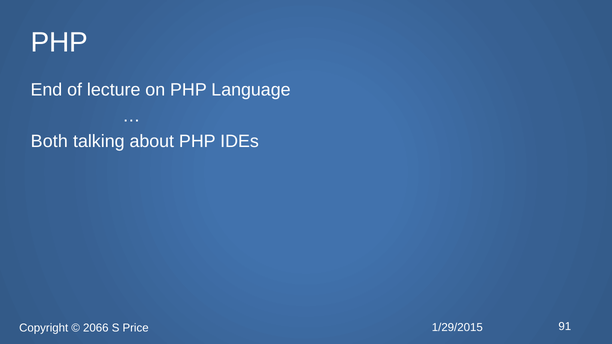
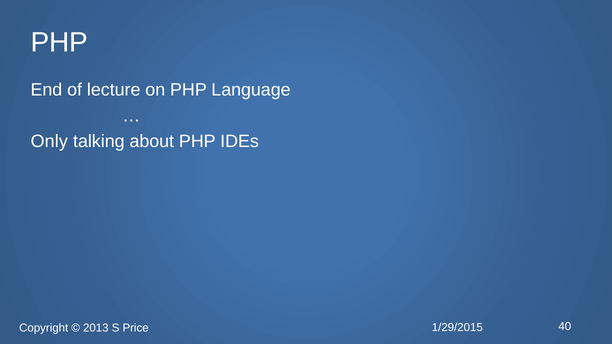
Both: Both -> Only
2066: 2066 -> 2013
91: 91 -> 40
